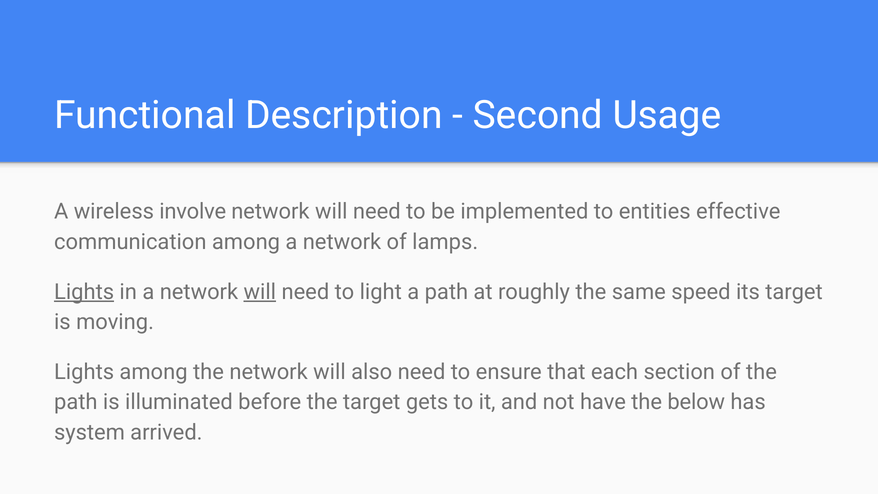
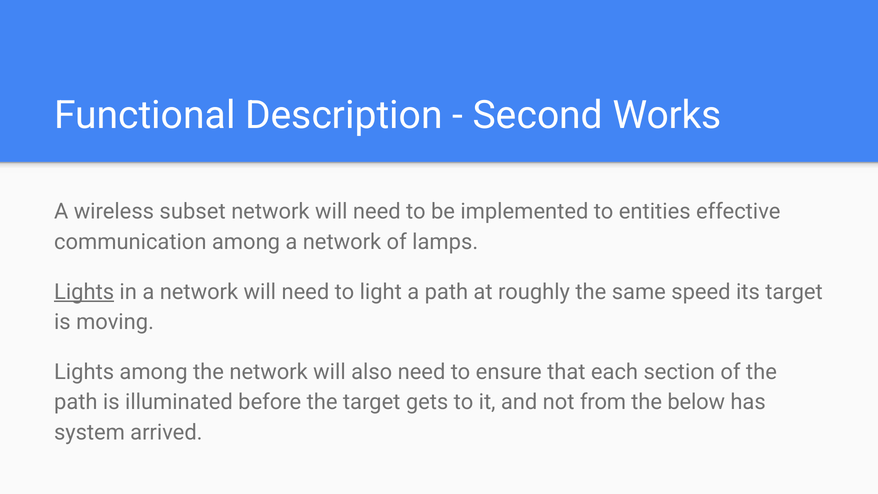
Usage: Usage -> Works
involve: involve -> subset
will at (260, 292) underline: present -> none
have: have -> from
